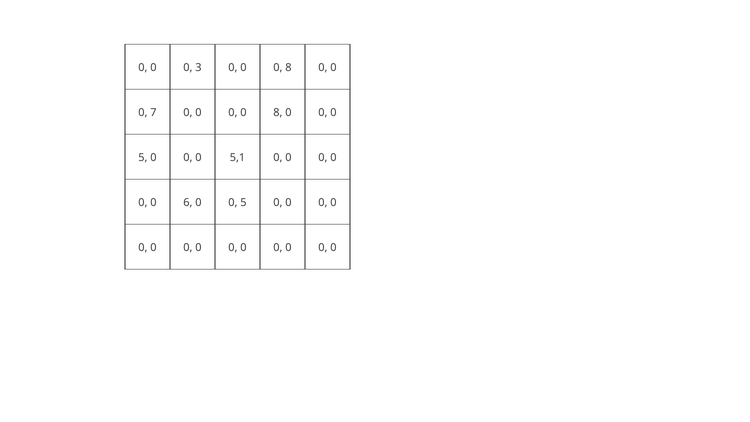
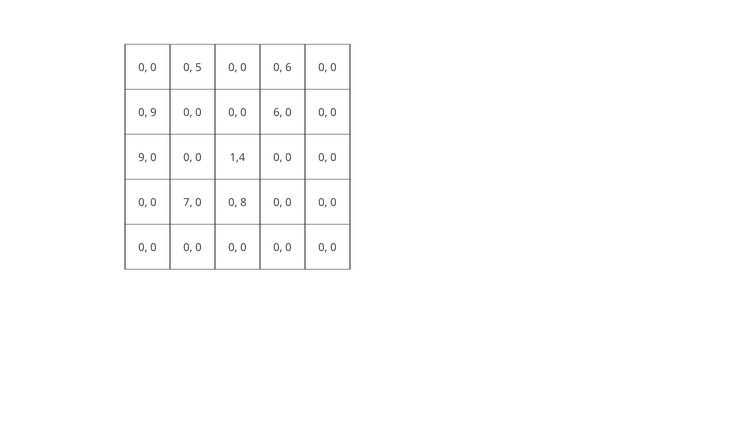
3: 3 -> 5
8 at (288, 67): 8 -> 6
7 at (153, 112): 7 -> 9
8 at (278, 112): 8 -> 6
5 at (143, 157): 5 -> 9
5,1: 5,1 -> 1,4
6: 6 -> 7
5 at (243, 202): 5 -> 8
